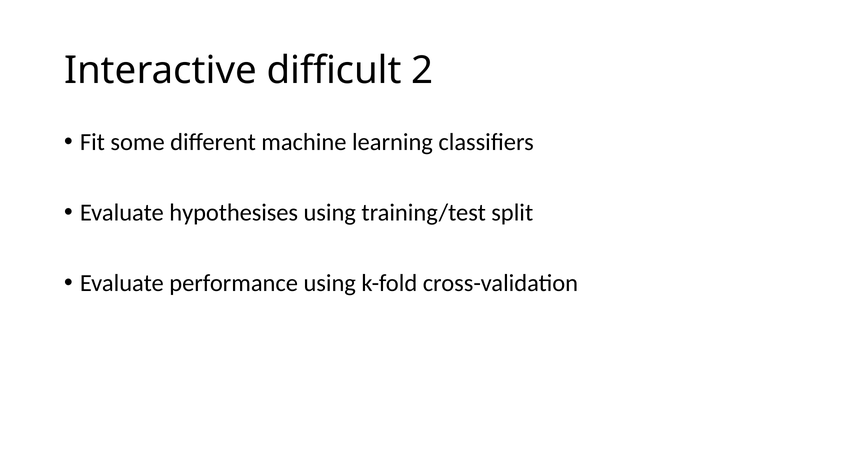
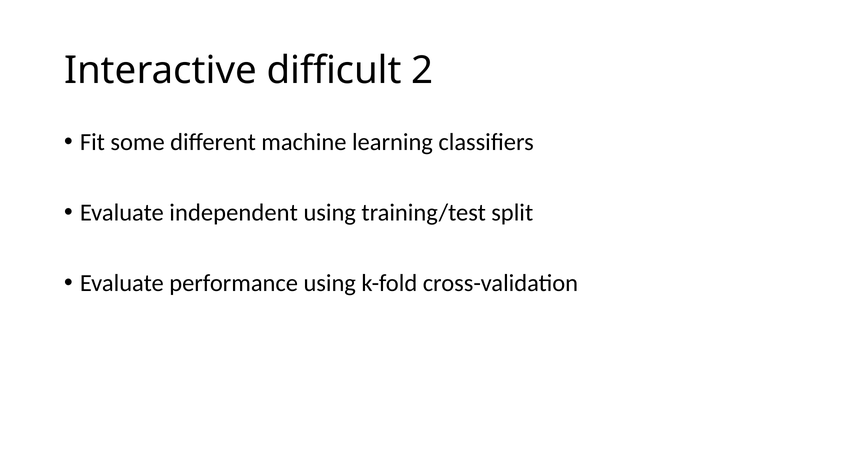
hypothesises: hypothesises -> independent
